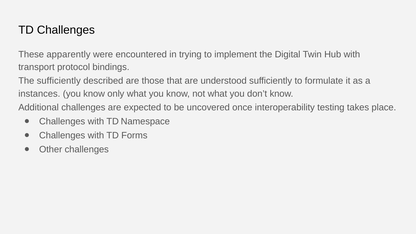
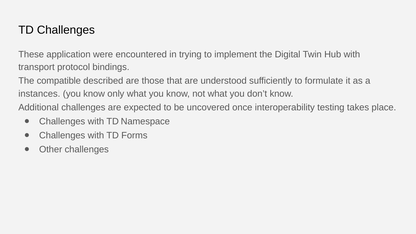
apparently: apparently -> application
The sufficiently: sufficiently -> compatible
